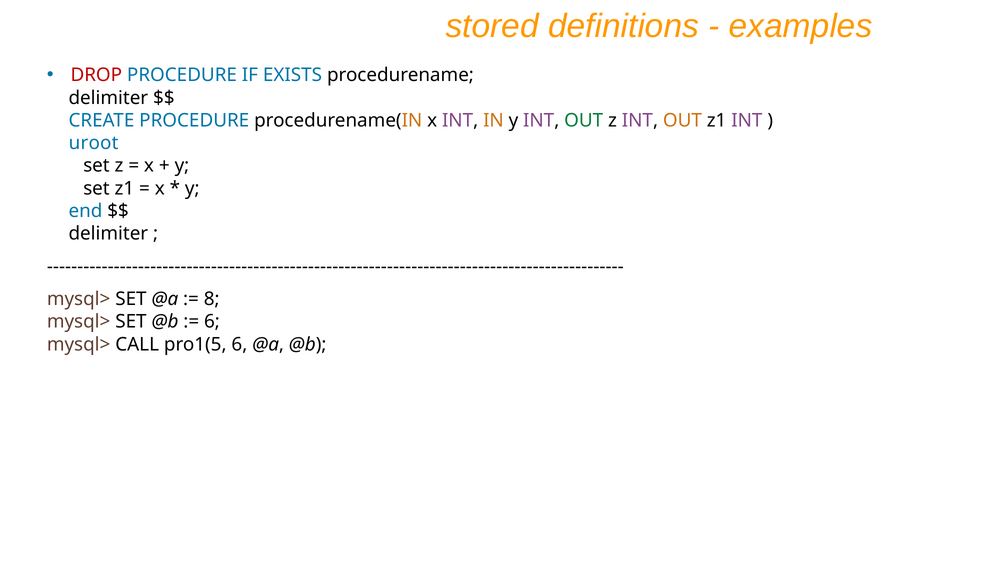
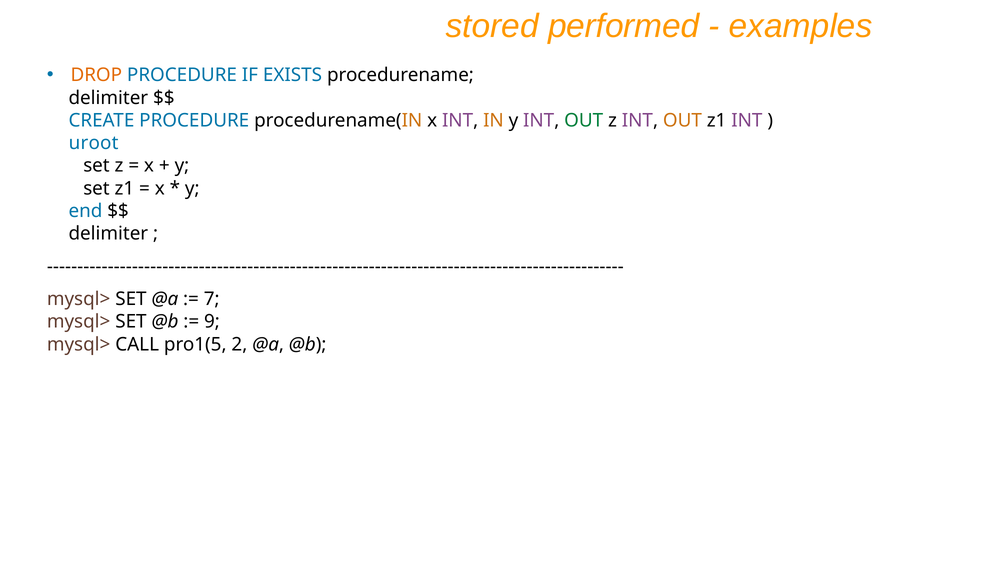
definitions: definitions -> performed
DROP colour: red -> orange
8: 8 -> 7
6 at (212, 322): 6 -> 9
pro1(5 6: 6 -> 2
